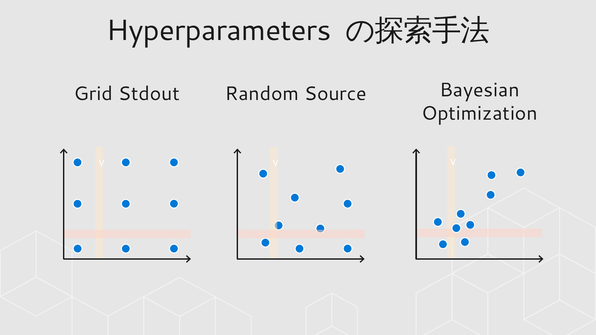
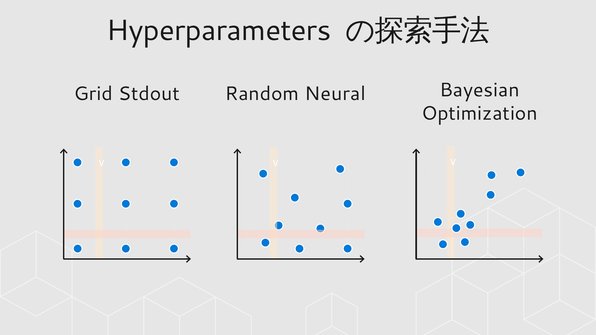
Source: Source -> Neural
